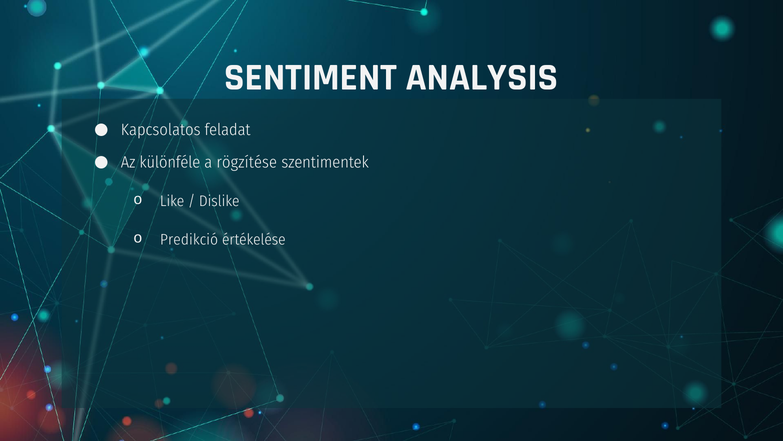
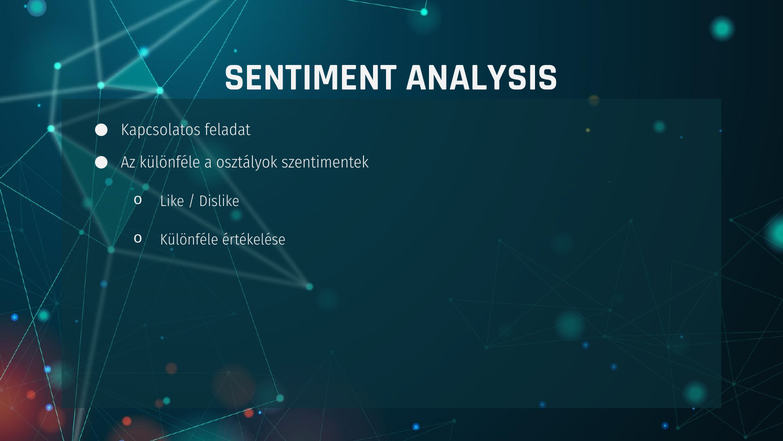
rögzítése: rögzítése -> osztályok
Predikció at (189, 240): Predikció -> Különféle
